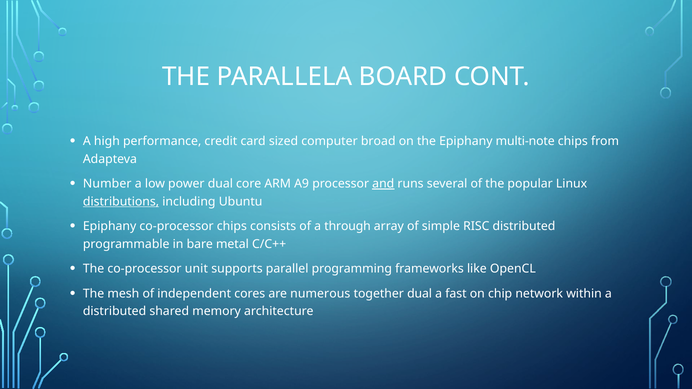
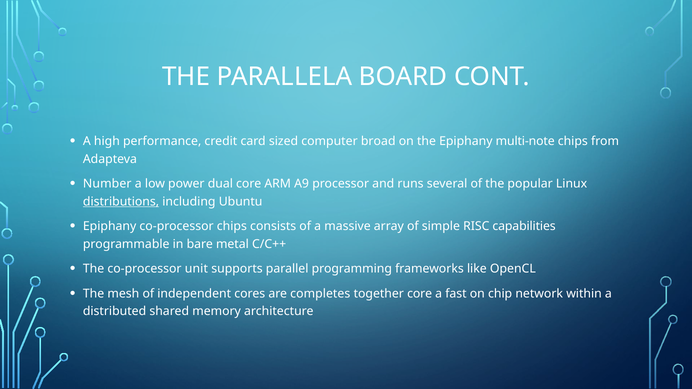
and underline: present -> none
through: through -> massive
RISC distributed: distributed -> capabilities
numerous: numerous -> completes
together dual: dual -> core
